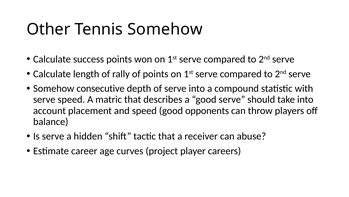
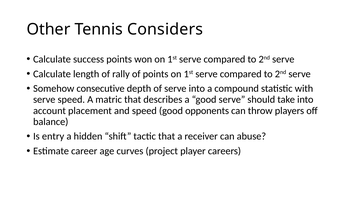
Tennis Somehow: Somehow -> Considers
Is serve: serve -> entry
